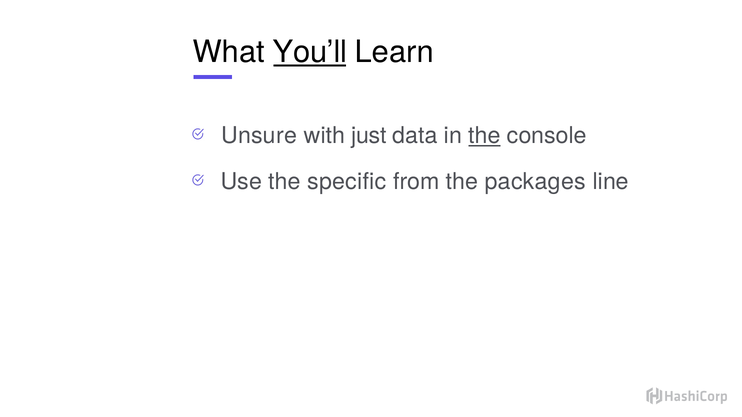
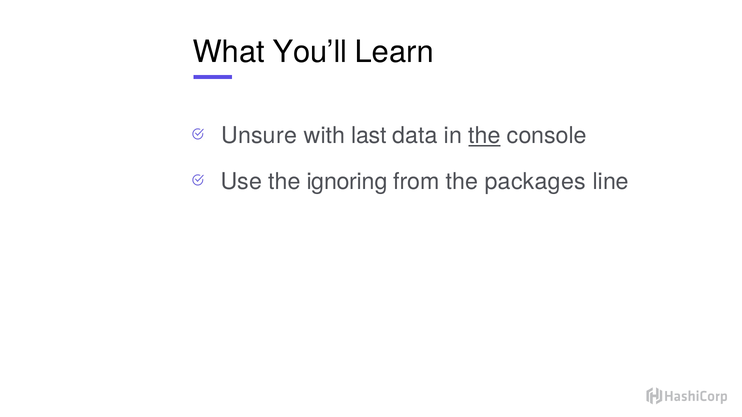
You’ll underline: present -> none
just: just -> last
specific: specific -> ignoring
